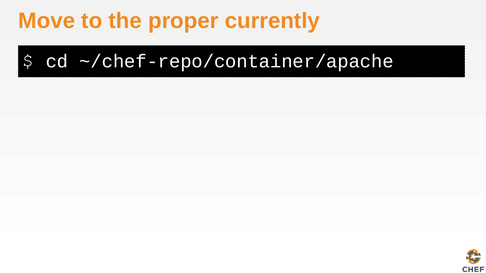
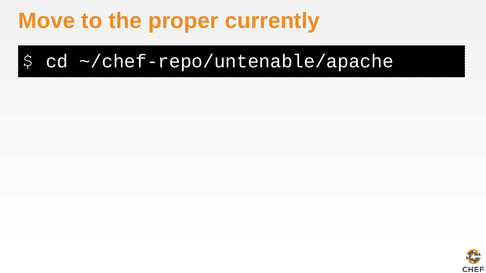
~/chef-repo/container/apache: ~/chef-repo/container/apache -> ~/chef-repo/untenable/apache
